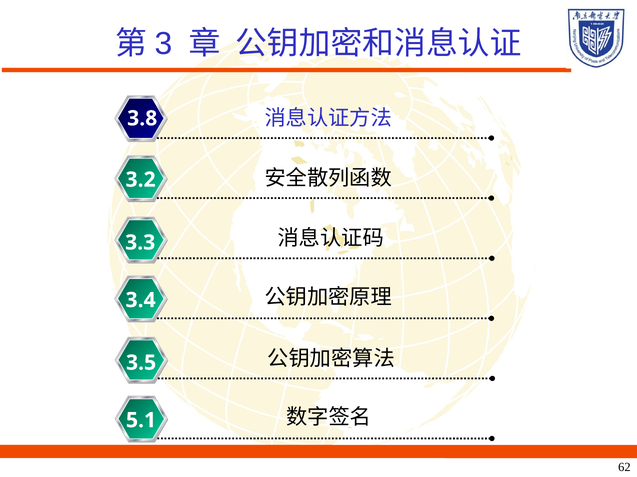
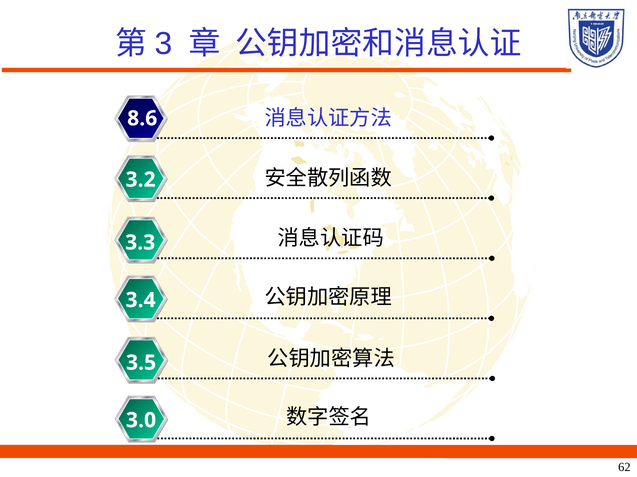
3.8: 3.8 -> 8.6
5.1: 5.1 -> 3.0
